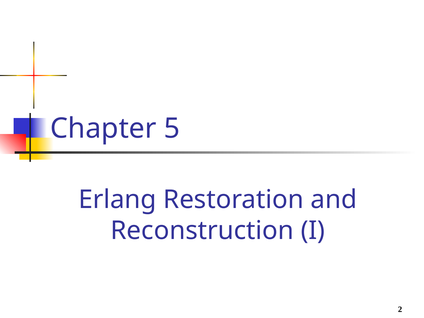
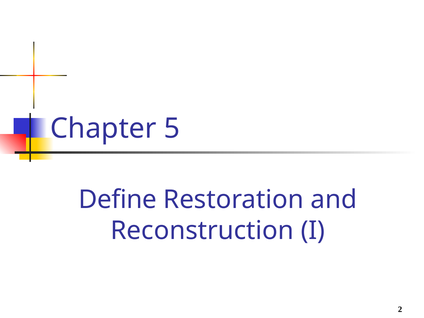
Erlang: Erlang -> Define
